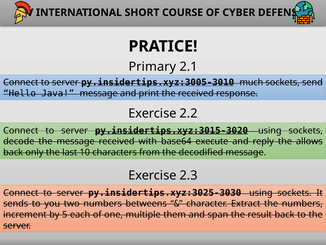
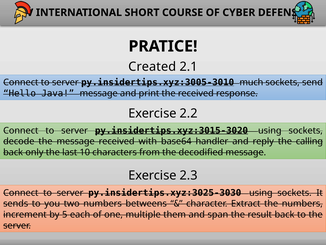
Primary: Primary -> Created
execute: execute -> handler
allows: allows -> calling
